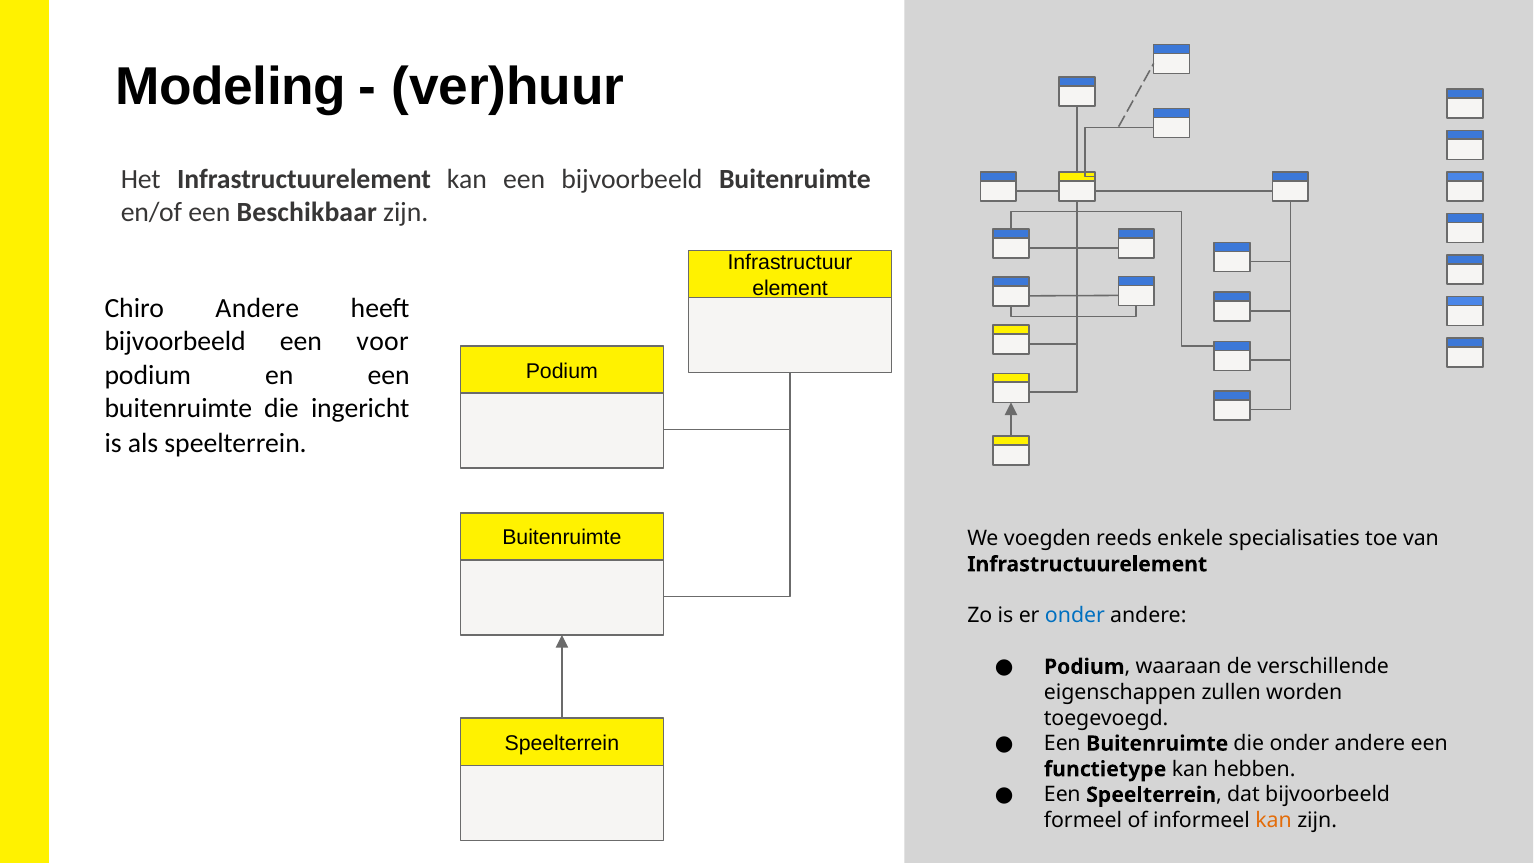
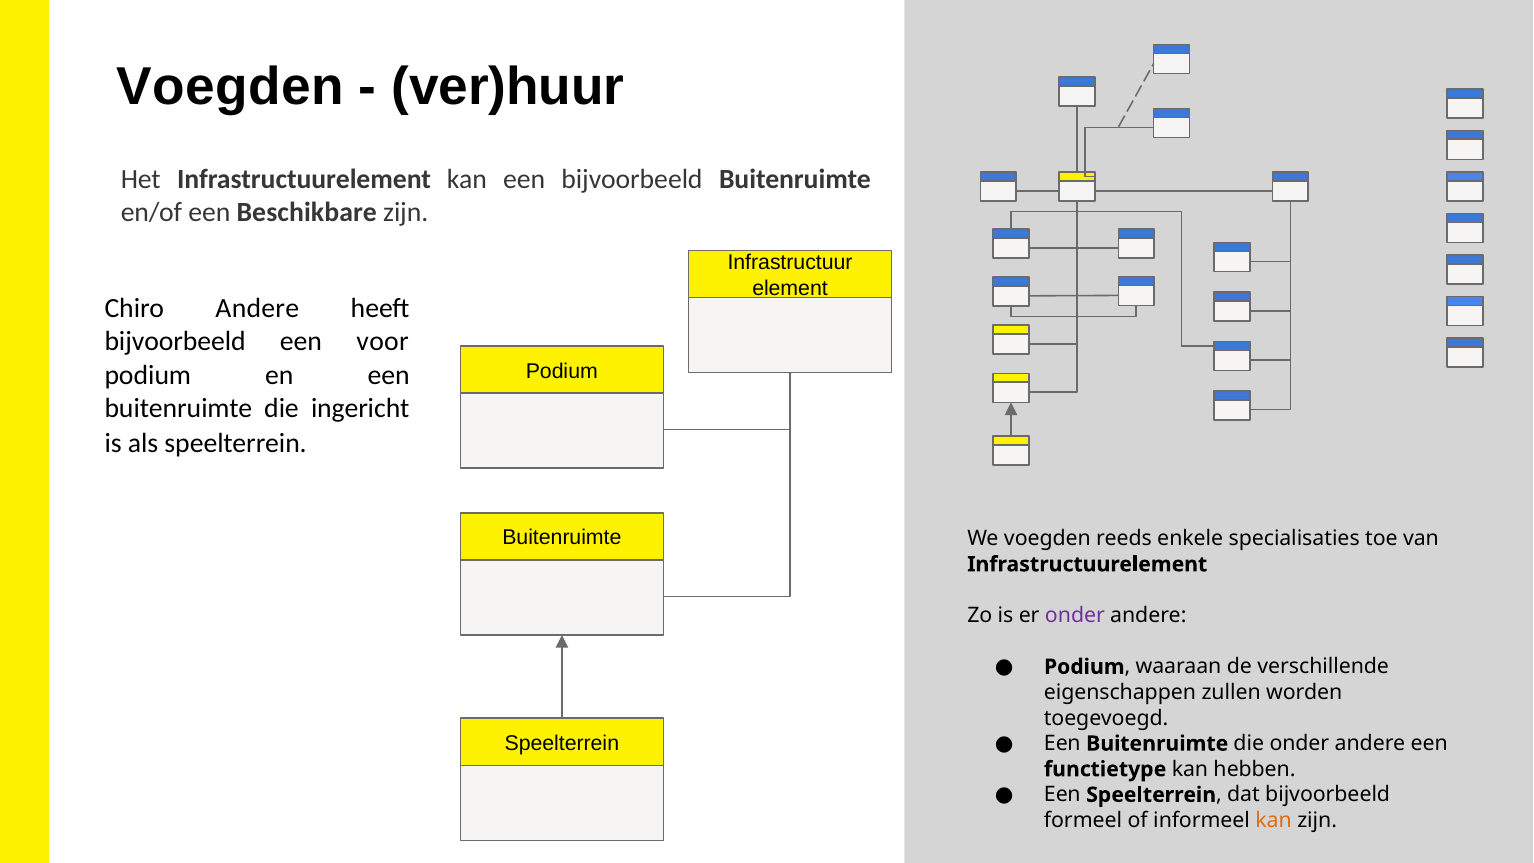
Modeling at (231, 87): Modeling -> Voegden
Beschikbaar: Beschikbaar -> Beschikbare
onder at (1075, 616) colour: blue -> purple
